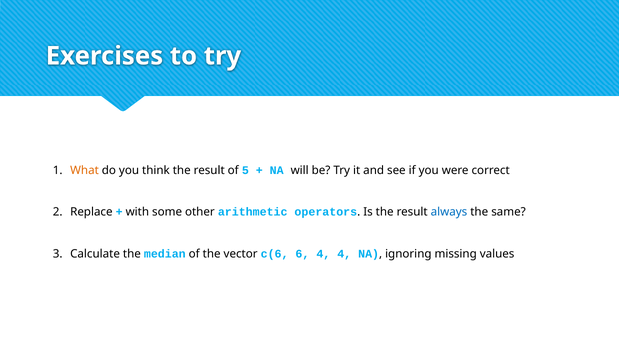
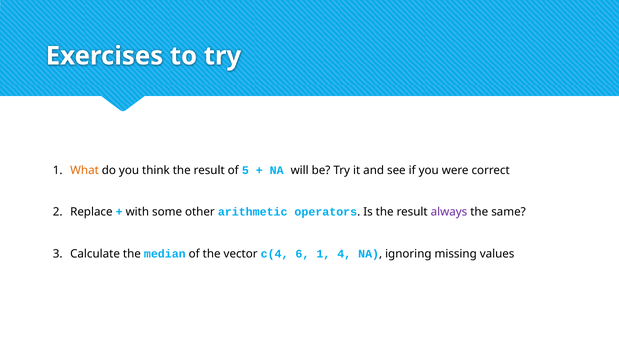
always colour: blue -> purple
c(6: c(6 -> c(4
6 4: 4 -> 1
